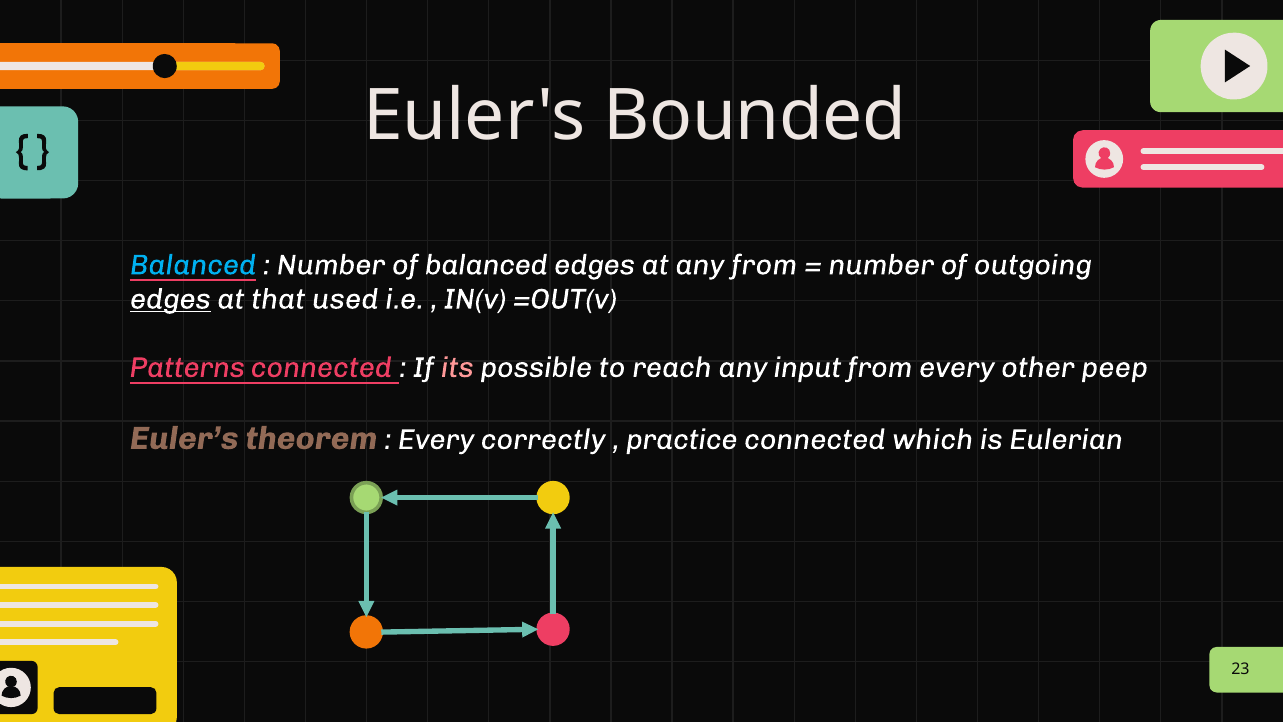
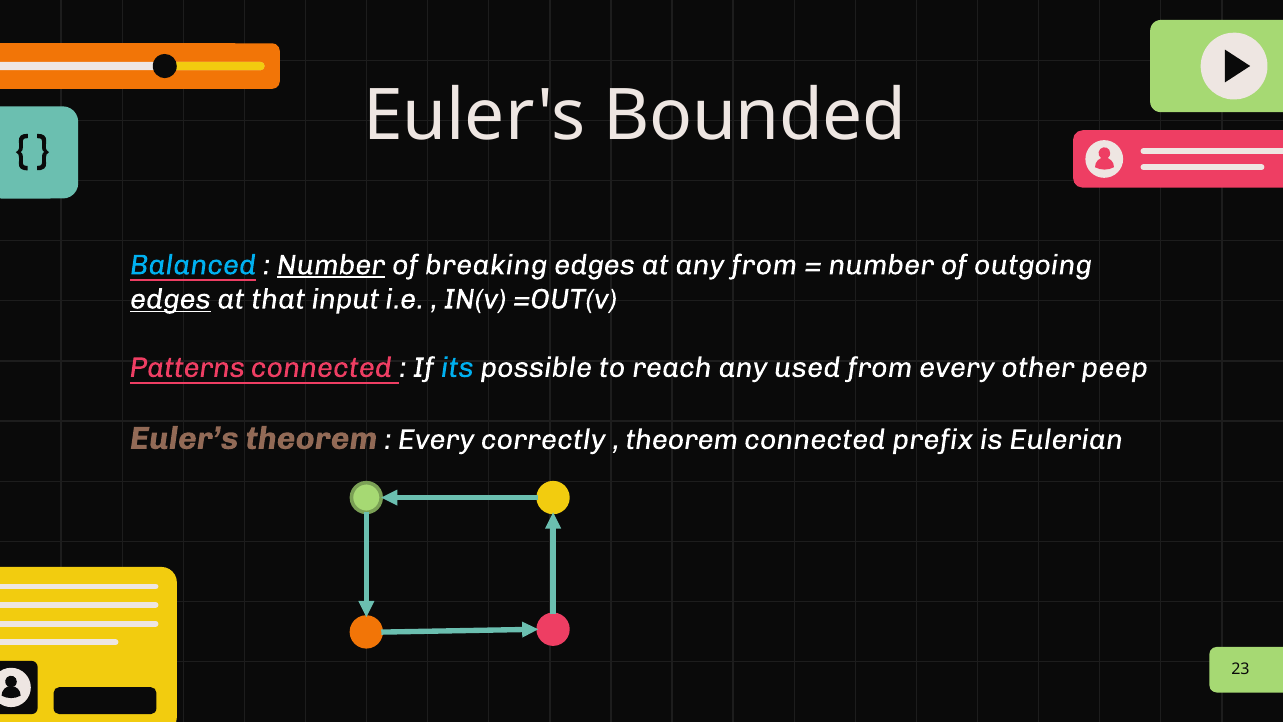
Number at (331, 265) underline: none -> present
of balanced: balanced -> breaking
used: used -> input
its colour: pink -> light blue
input: input -> used
practice at (682, 439): practice -> theorem
which: which -> prefix
